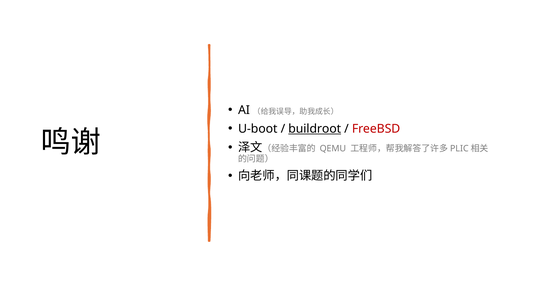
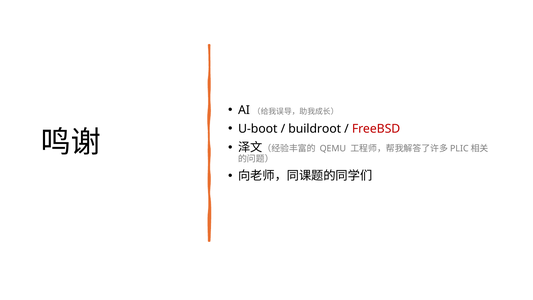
buildroot underline: present -> none
